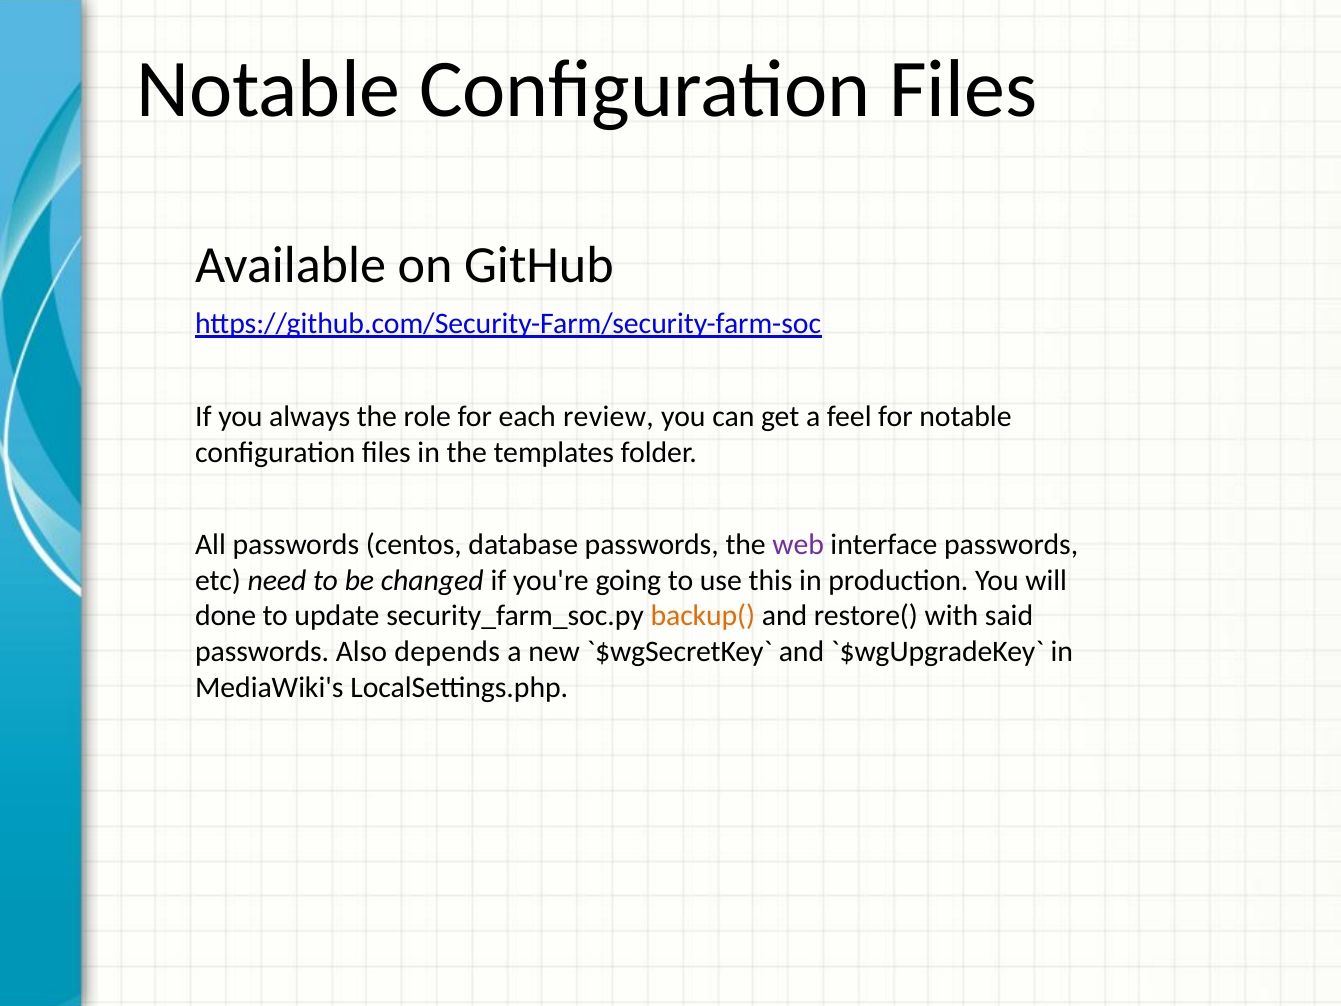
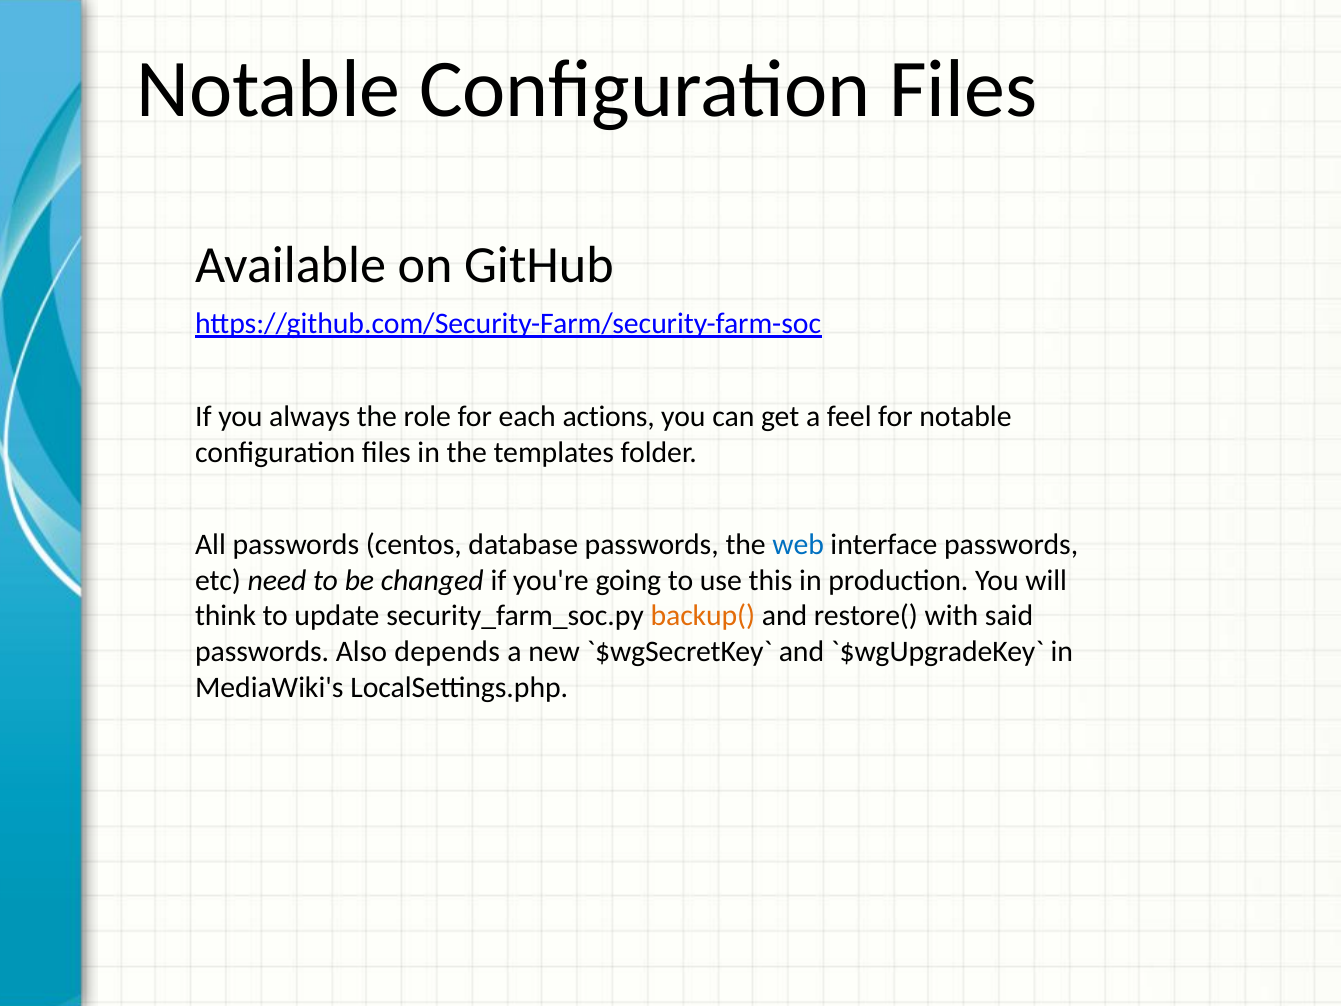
review: review -> actions
web colour: purple -> blue
done: done -> think
